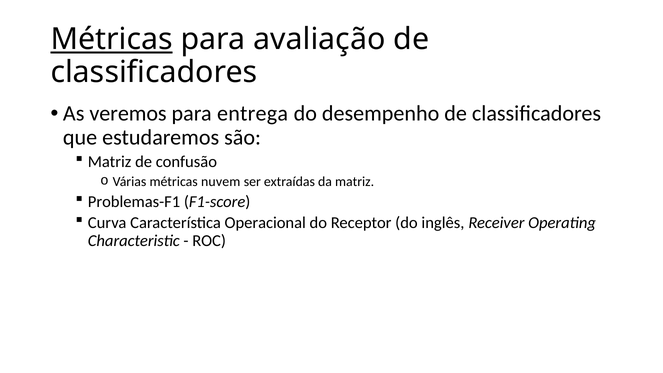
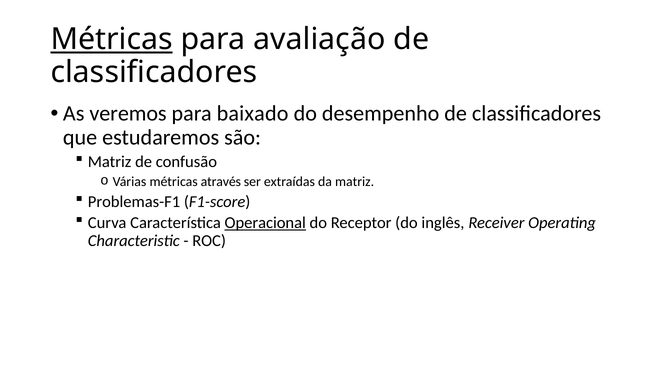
entrega: entrega -> baixado
nuvem: nuvem -> através
Operacional underline: none -> present
